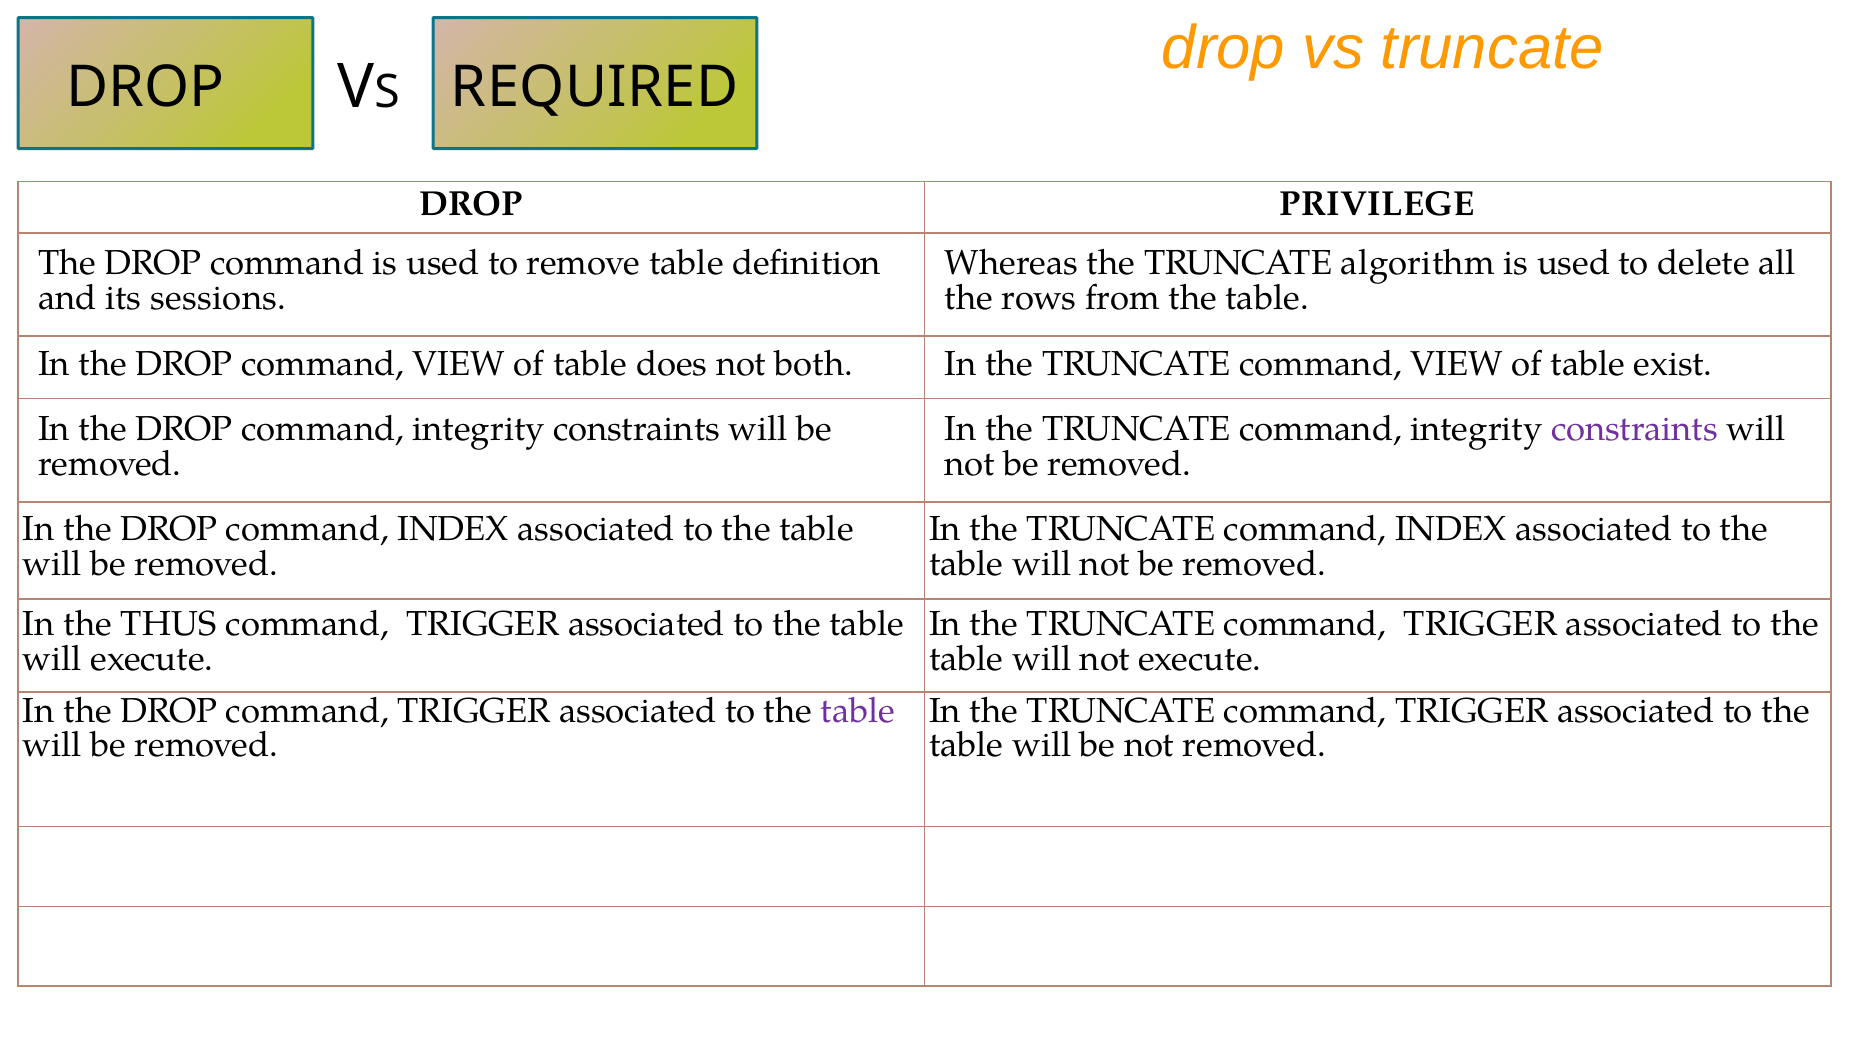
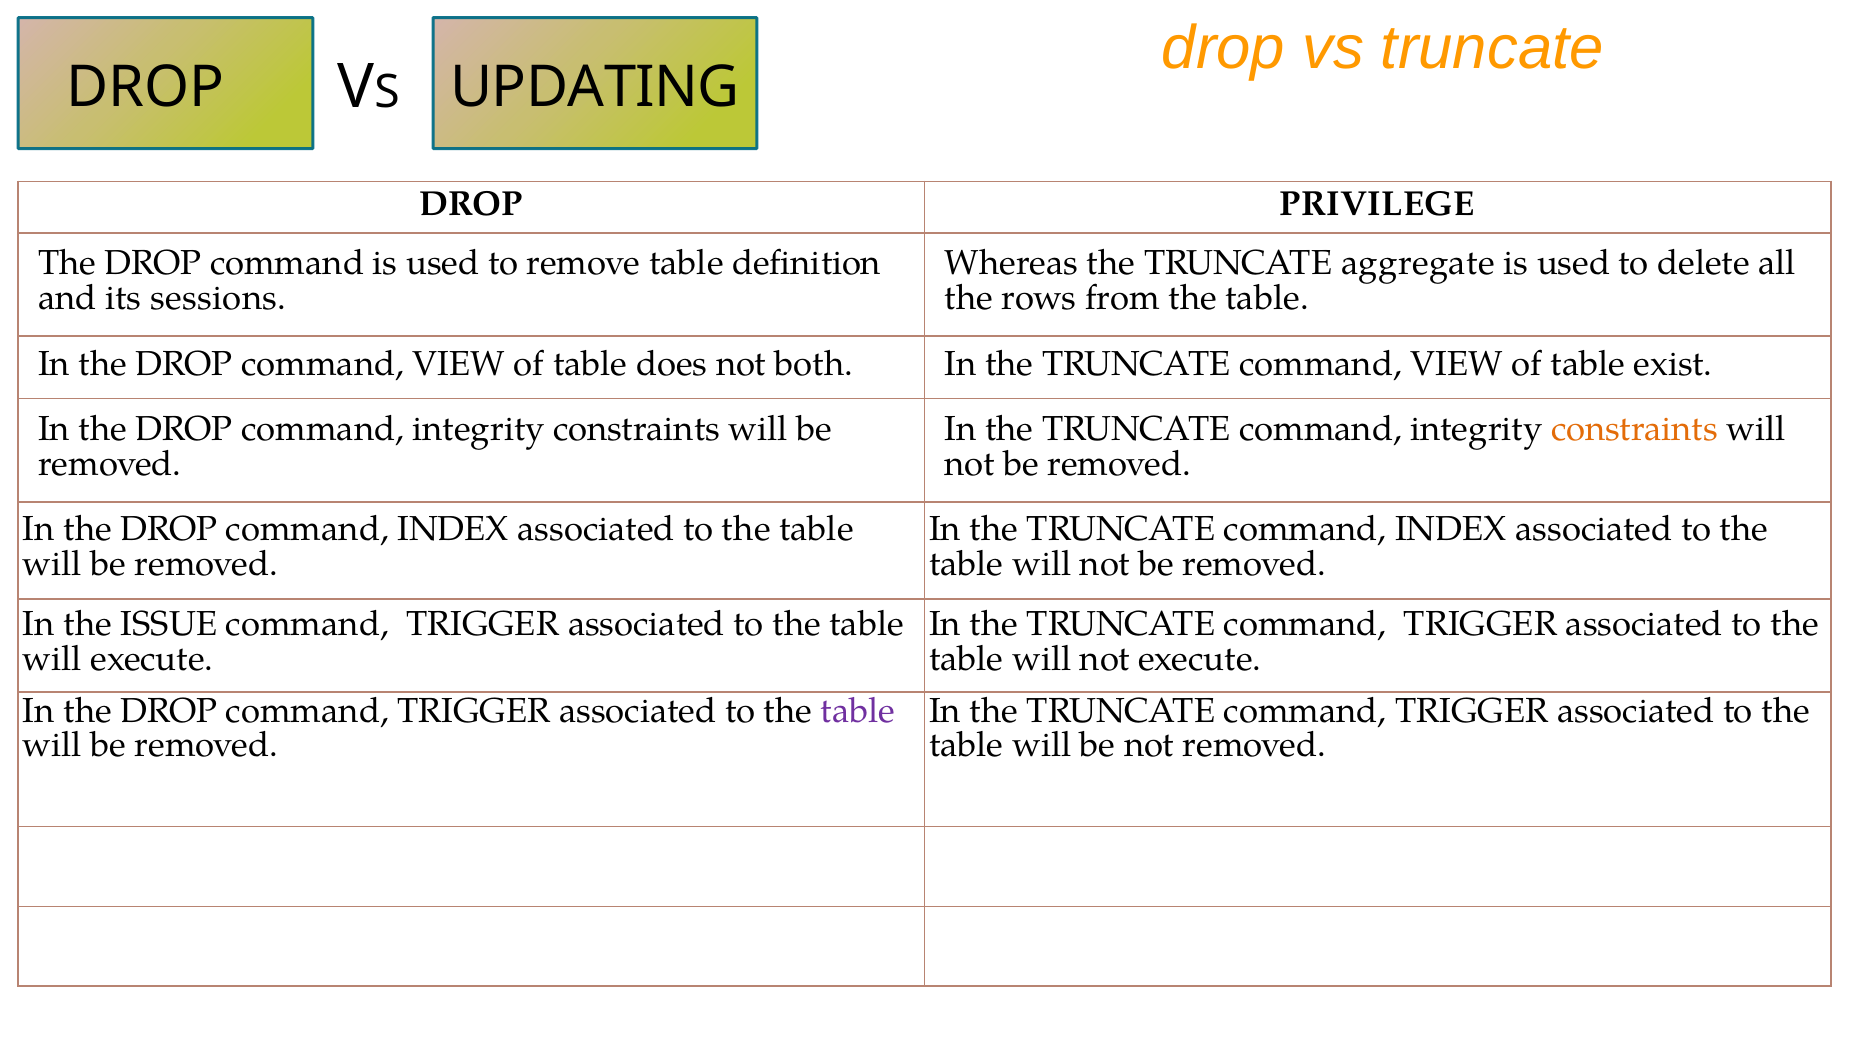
REQUIRED: REQUIRED -> UPDATING
algorithm: algorithm -> aggregate
constraints at (1634, 429) colour: purple -> orange
THUS: THUS -> ISSUE
